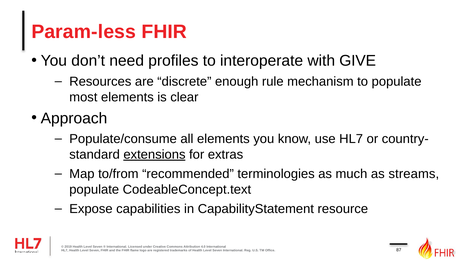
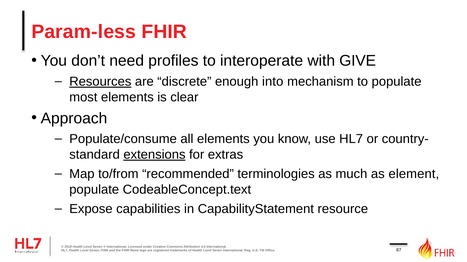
Resources underline: none -> present
rule: rule -> into
streams: streams -> element
